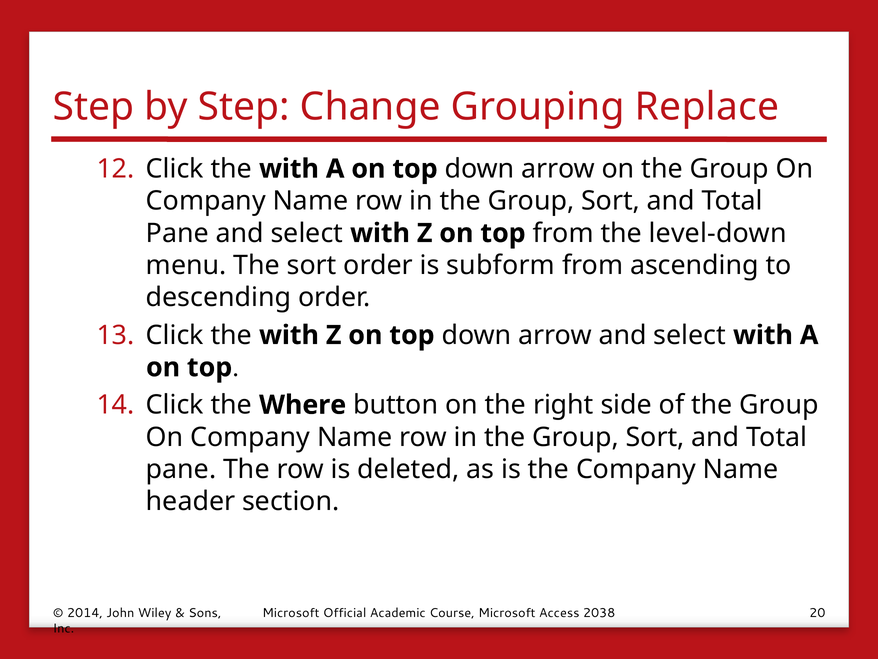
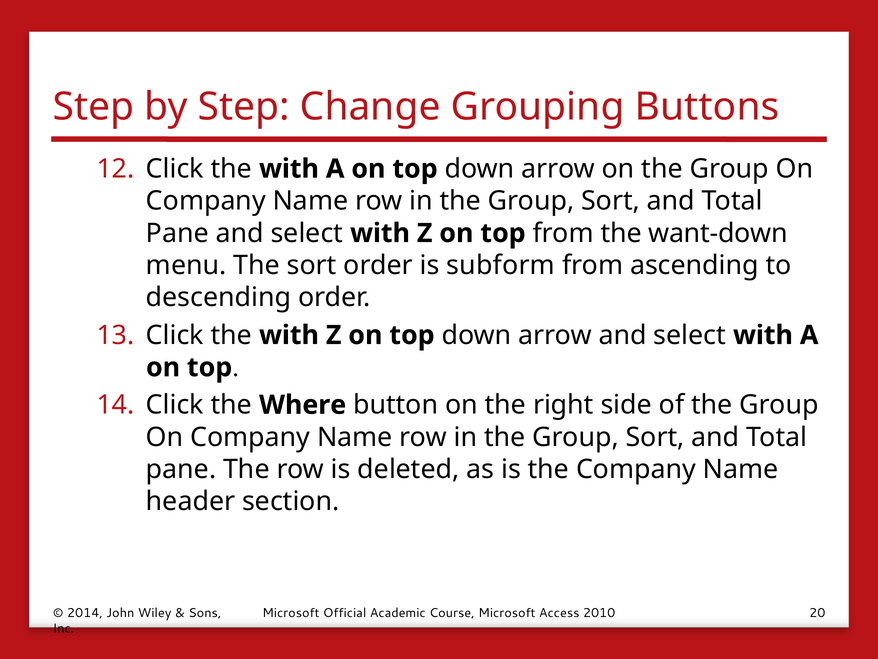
Replace: Replace -> Buttons
level-down: level-down -> want-down
2038: 2038 -> 2010
